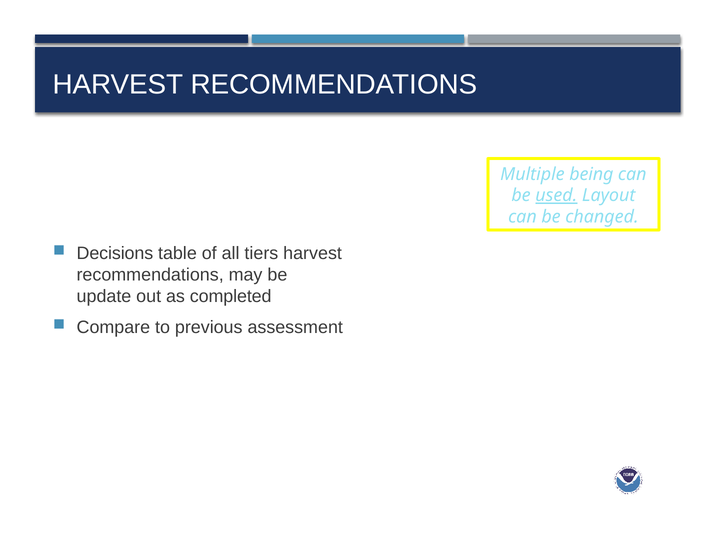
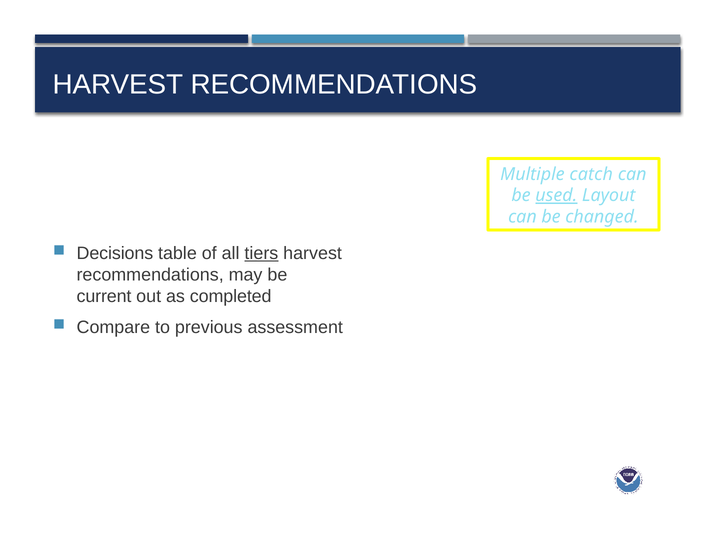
being: being -> catch
tiers underline: none -> present
update: update -> current
